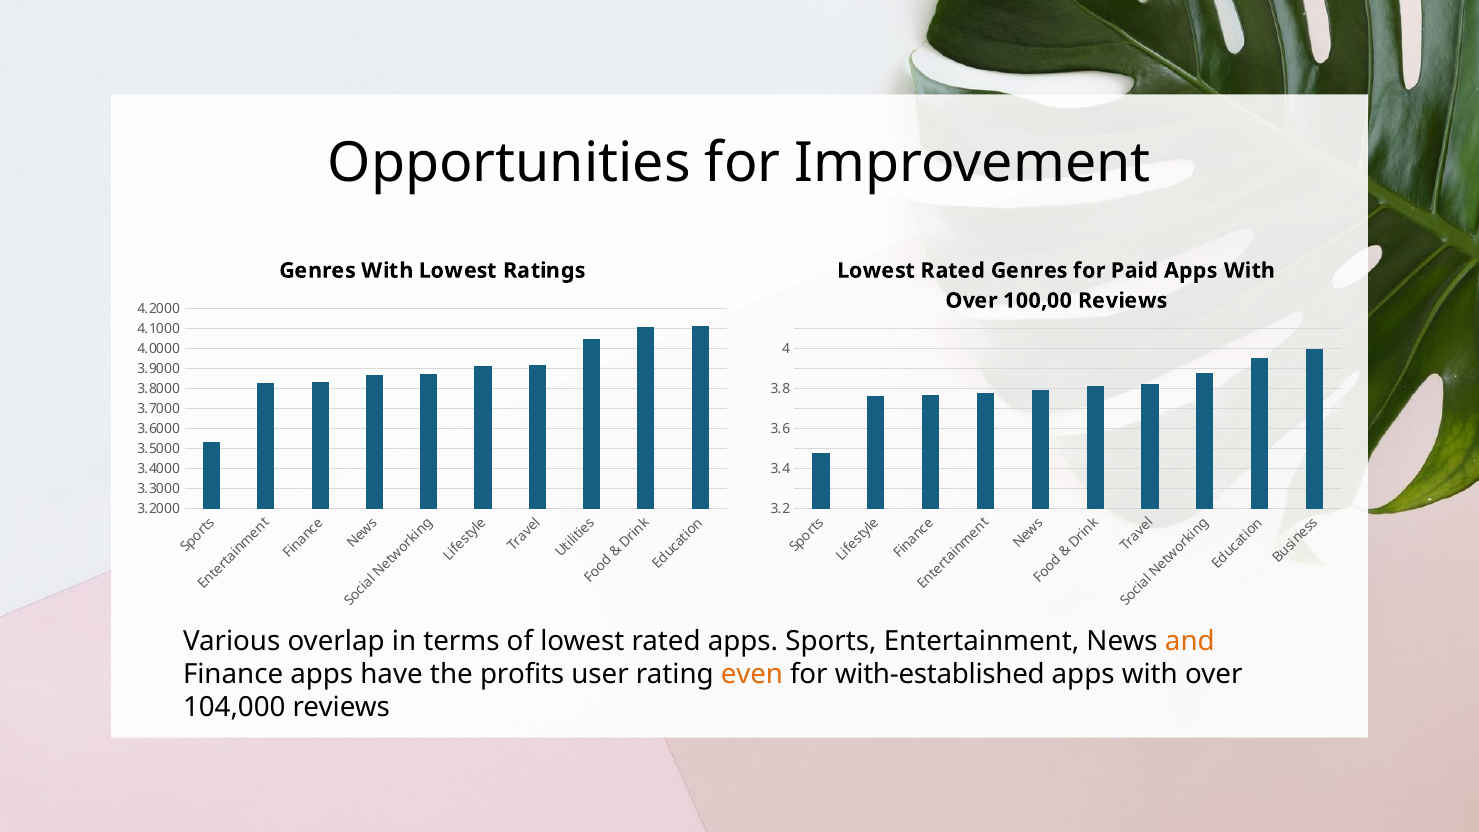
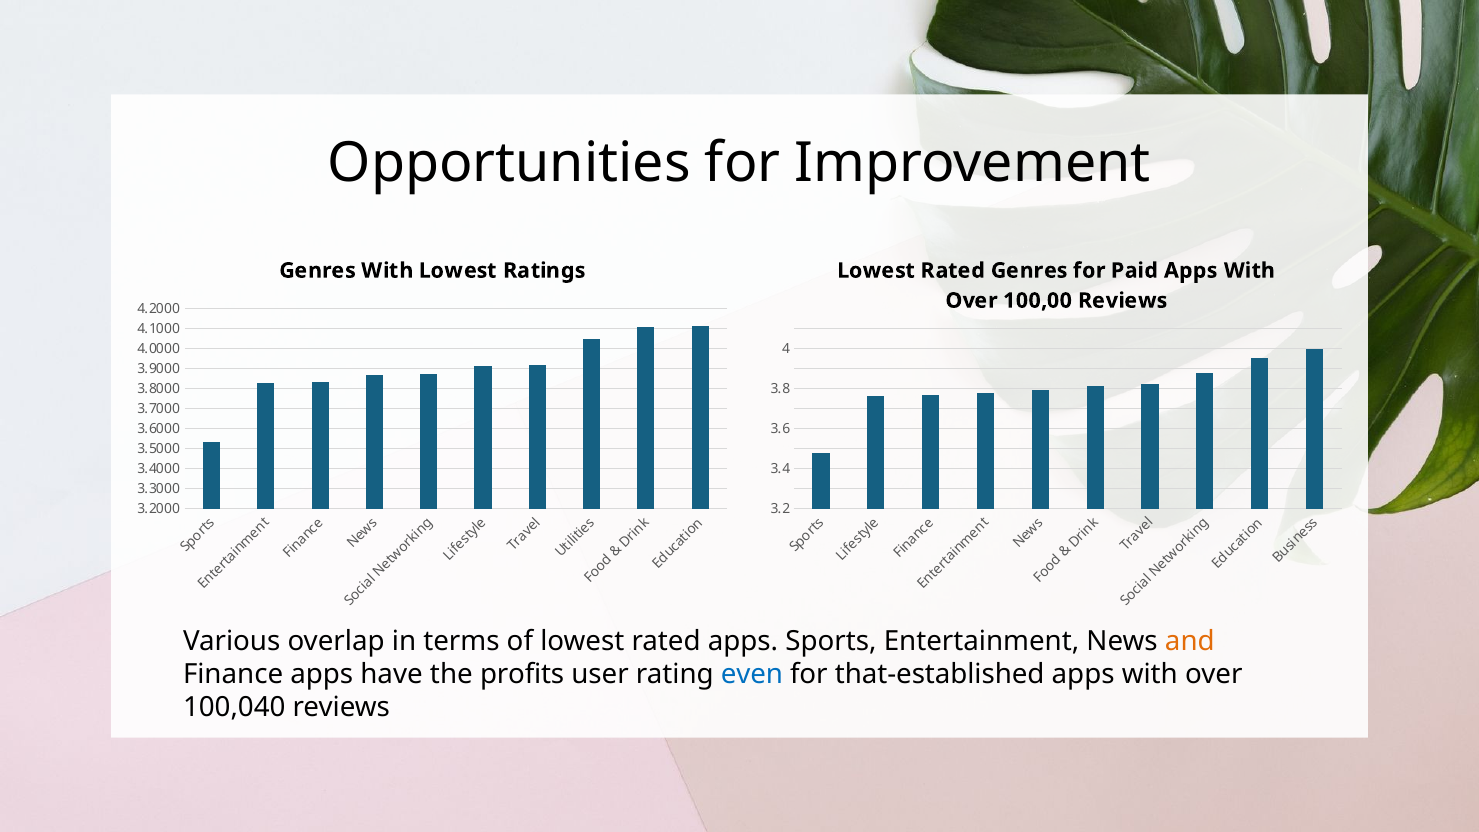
even colour: orange -> blue
with-established: with-established -> that-established
104,000: 104,000 -> 100,040
